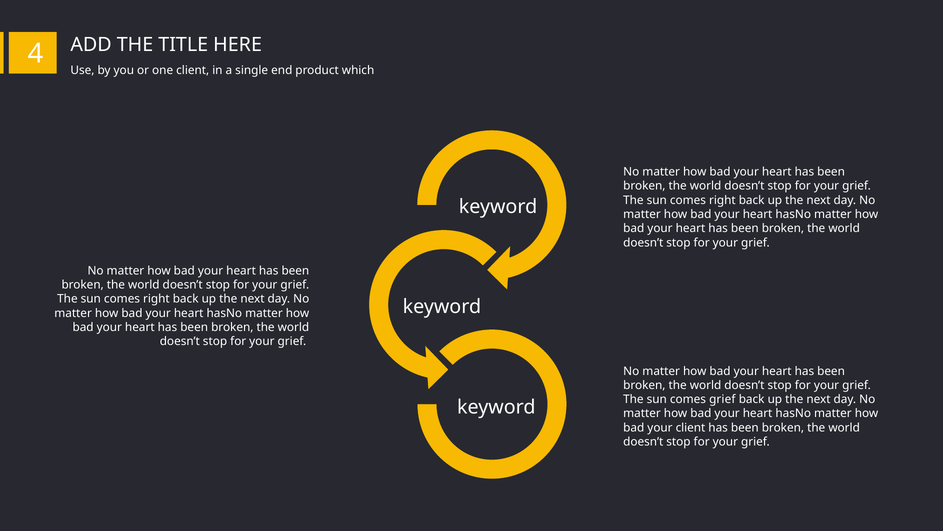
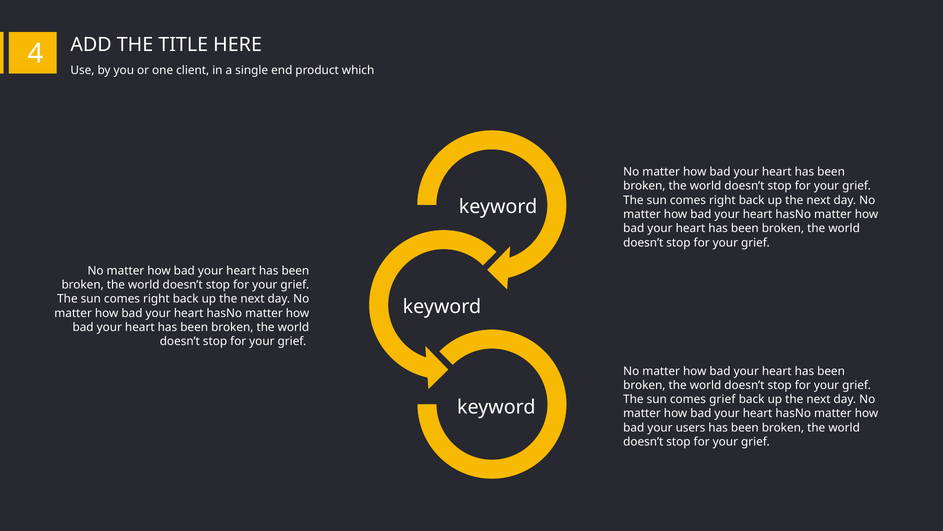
your client: client -> users
